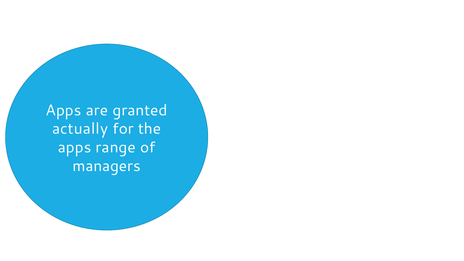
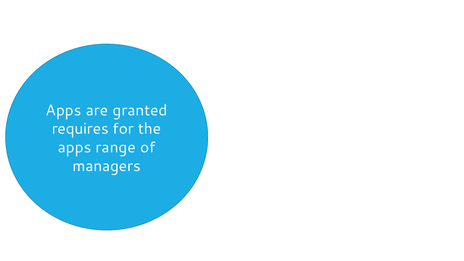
actually: actually -> requires
